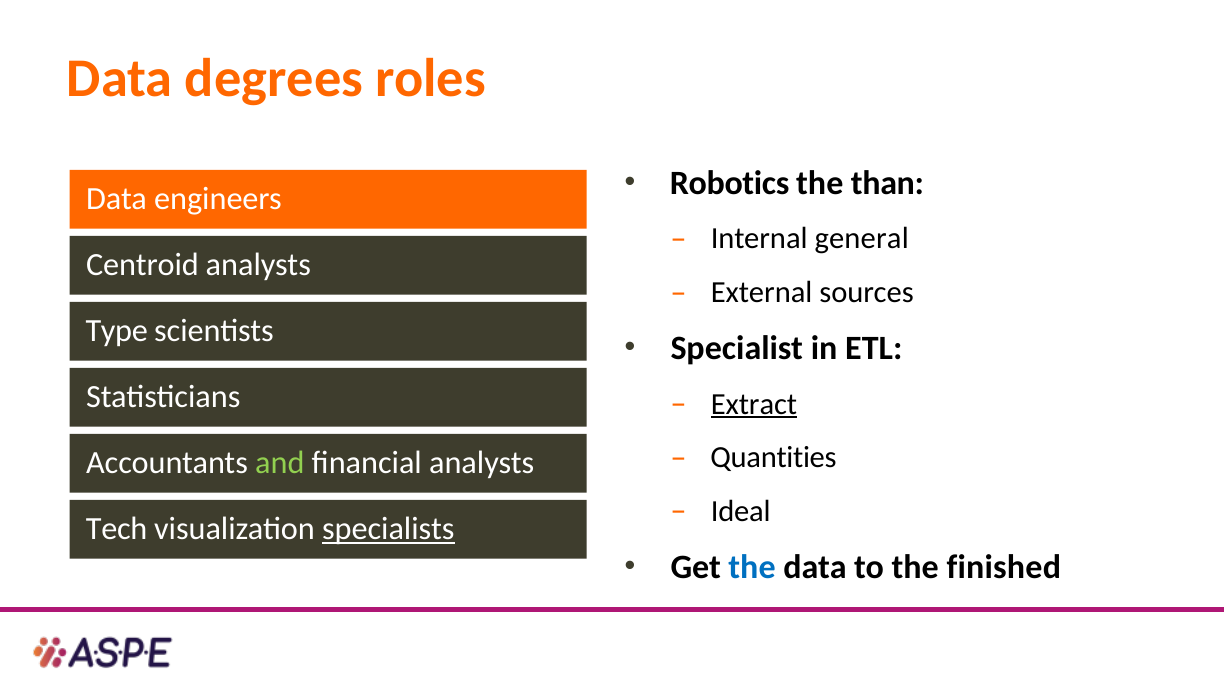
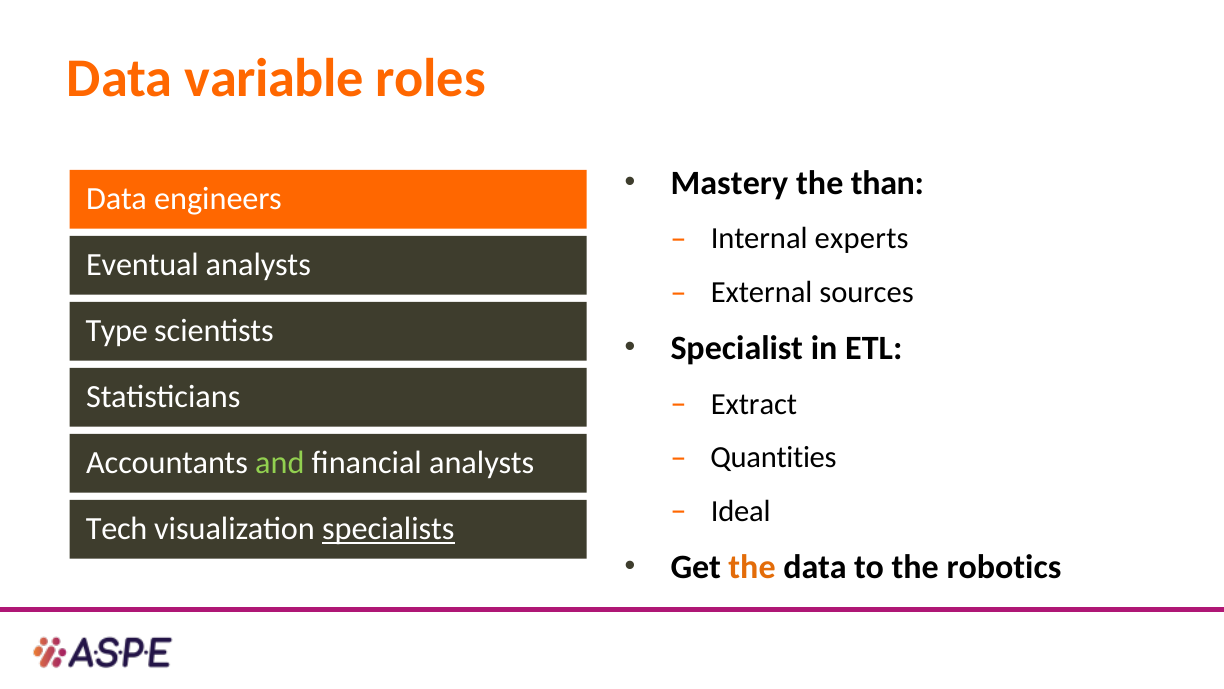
degrees: degrees -> variable
Robotics: Robotics -> Mastery
general: general -> experts
Centroid: Centroid -> Eventual
Extract underline: present -> none
the at (752, 567) colour: blue -> orange
finished: finished -> robotics
